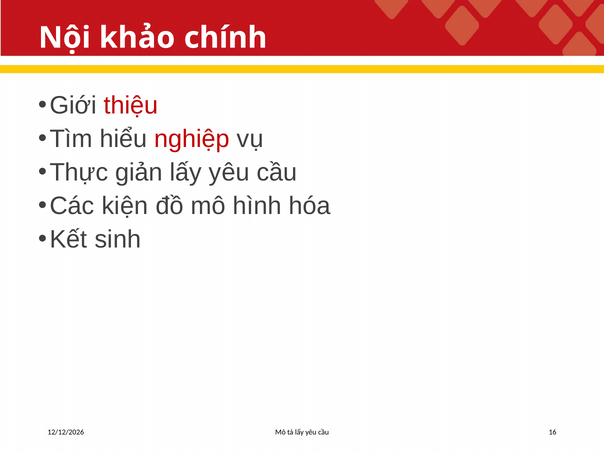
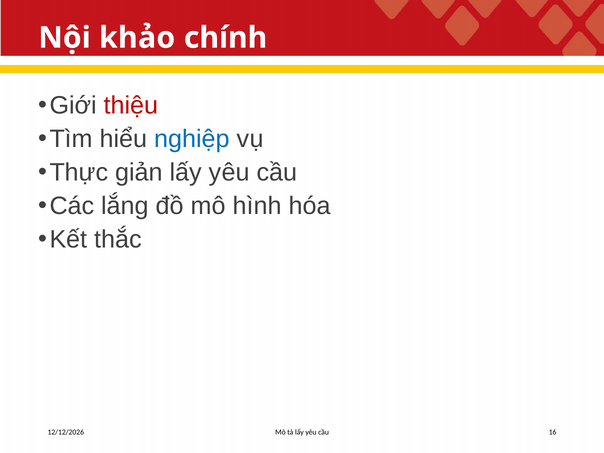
nghiệp colour: red -> blue
kiện: kiện -> lắng
sinh: sinh -> thắc
